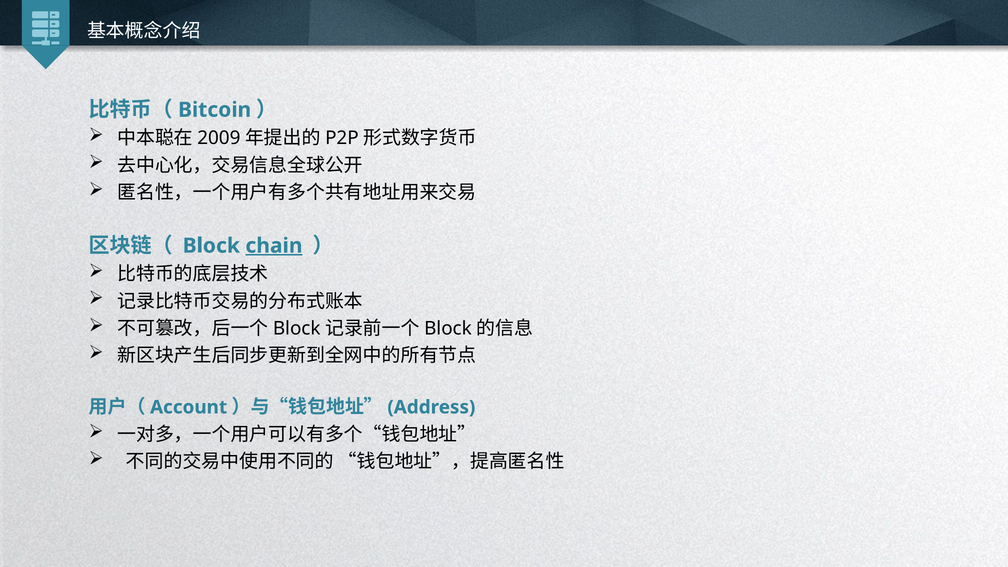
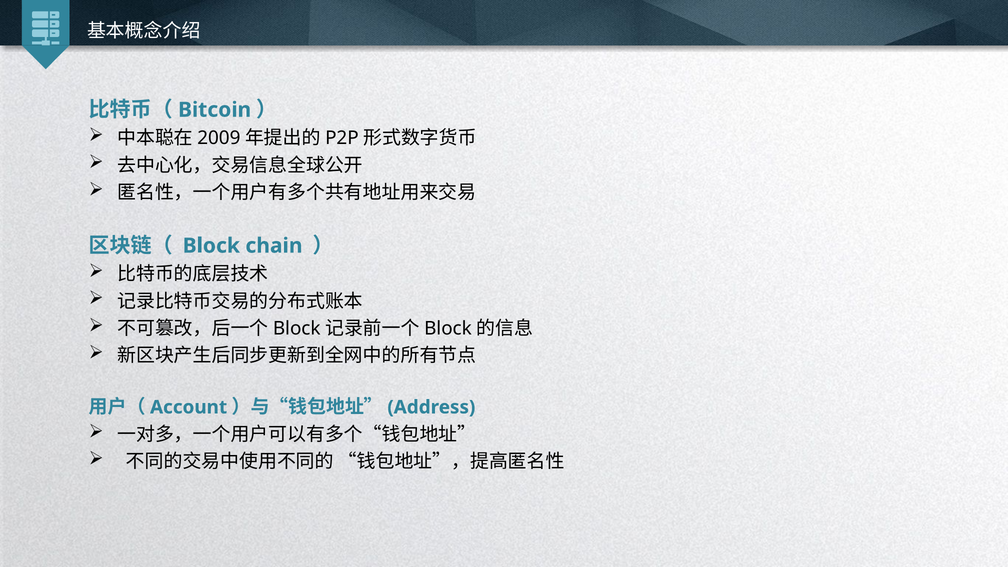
chain underline: present -> none
